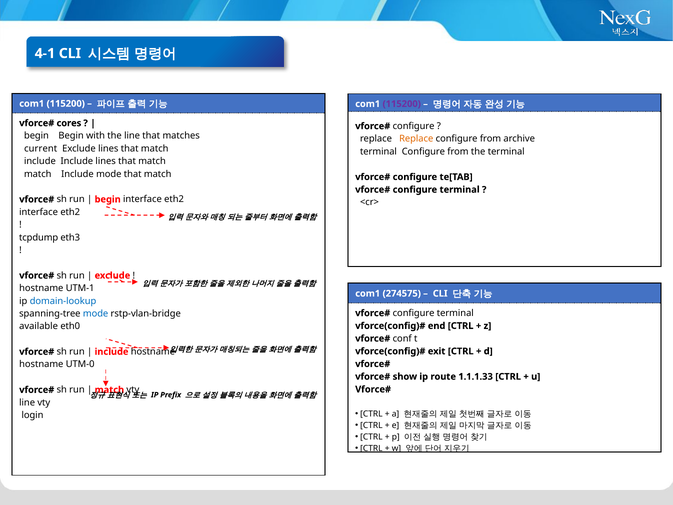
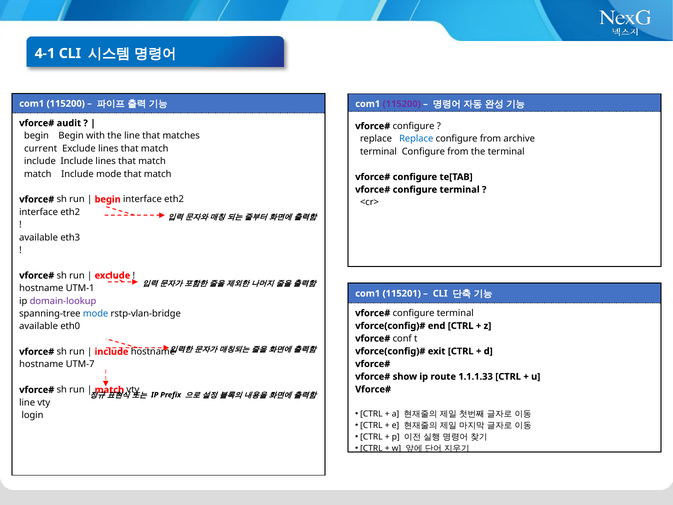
cores: cores -> audit
Replace at (416, 139) colour: orange -> blue
tcpdump at (39, 237): tcpdump -> available
274575: 274575 -> 115201
domain-lookup colour: blue -> purple
UTM-0: UTM-0 -> UTM-7
